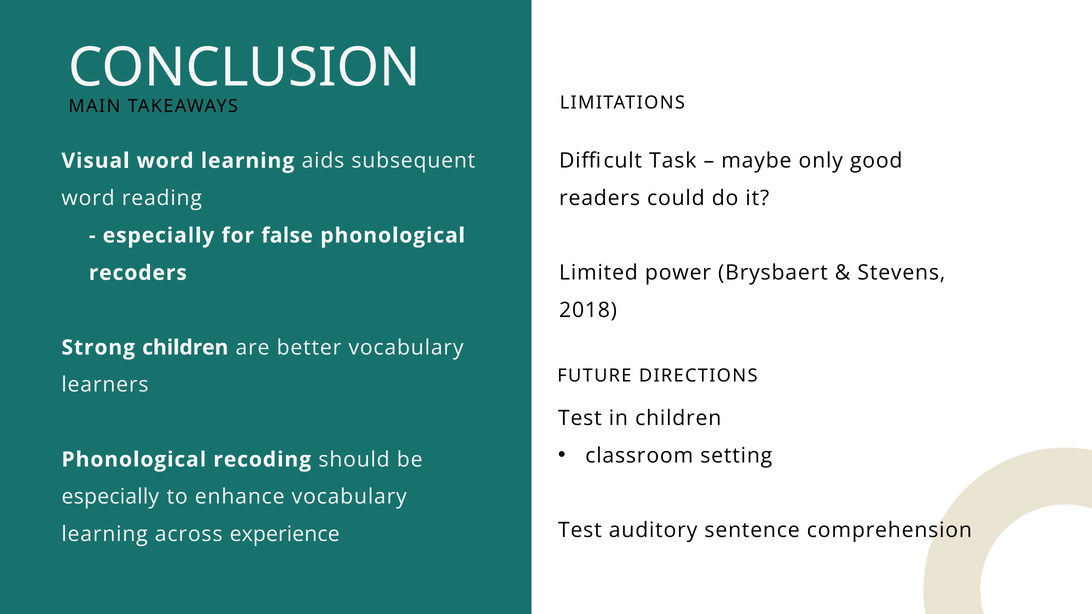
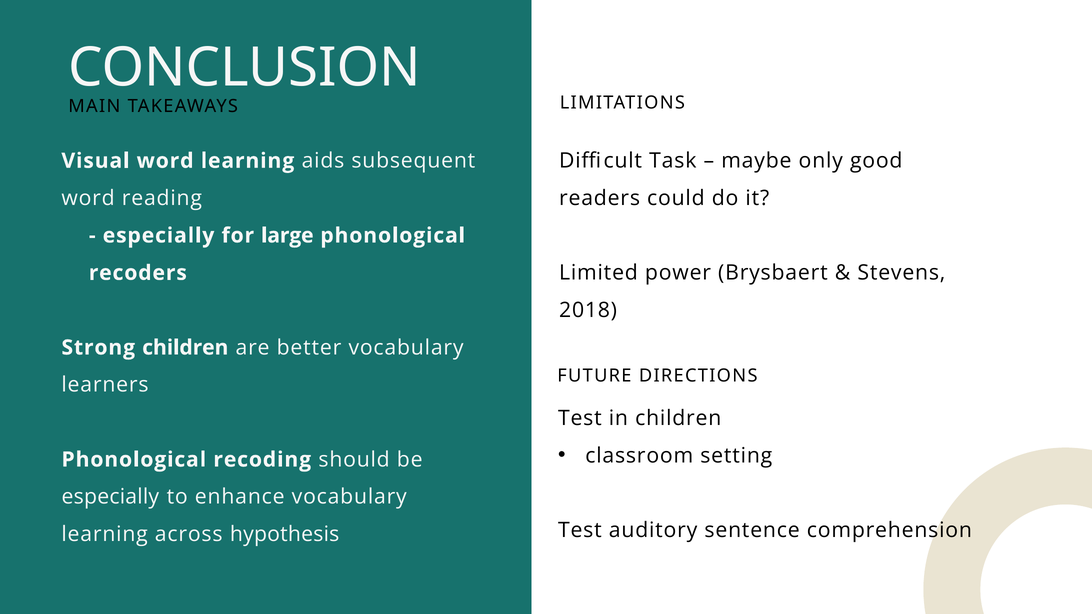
false: false -> large
experience: experience -> hypothesis
